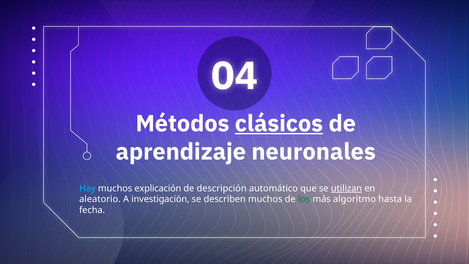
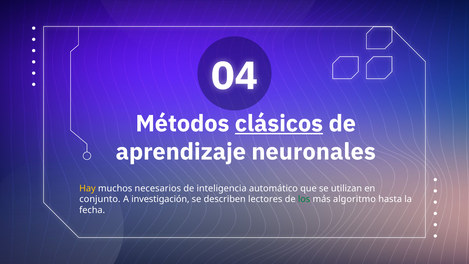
Hay colour: light blue -> yellow
explicación: explicación -> necesarios
descripción: descripción -> inteligencia
utilizan underline: present -> none
aleatorio: aleatorio -> conjunto
describen muchos: muchos -> lectores
